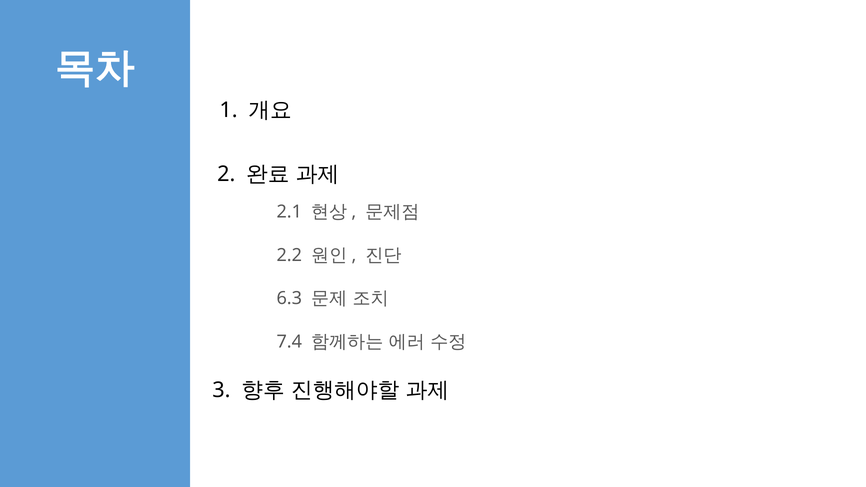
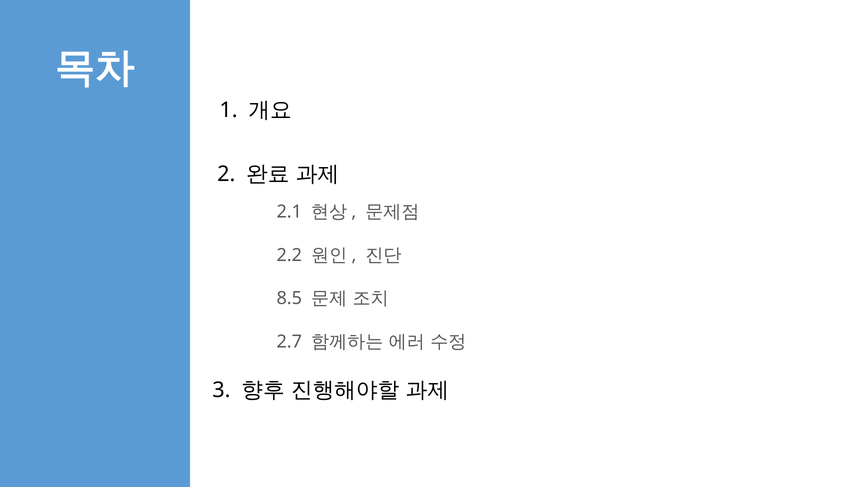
6.3: 6.3 -> 8.5
7.4: 7.4 -> 2.7
